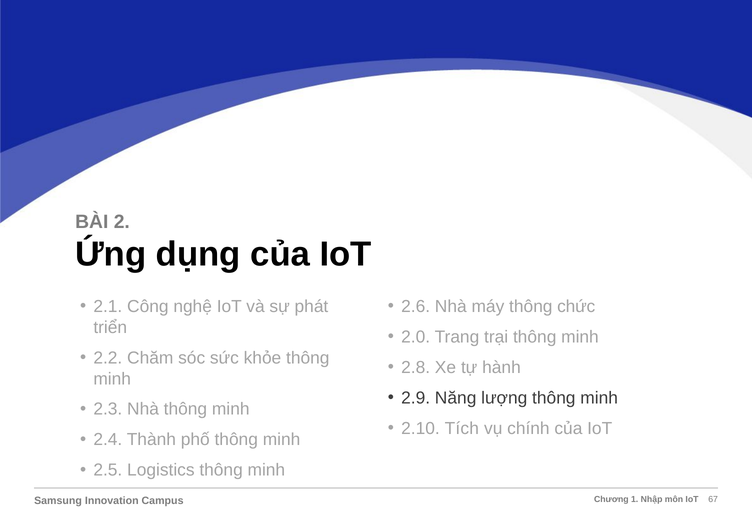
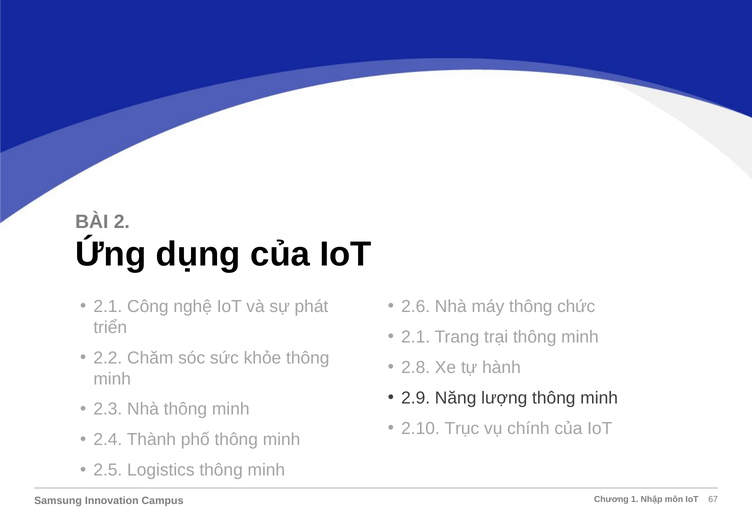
2.0 at (416, 337): 2.0 -> 2.1
Tích: Tích -> Trục
